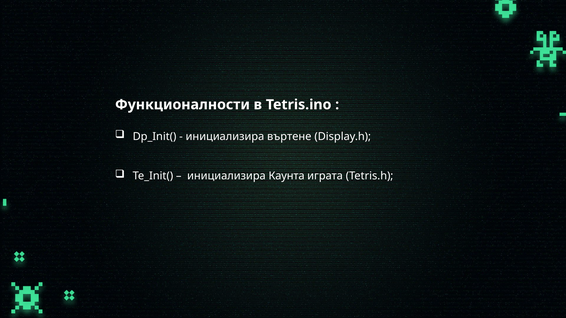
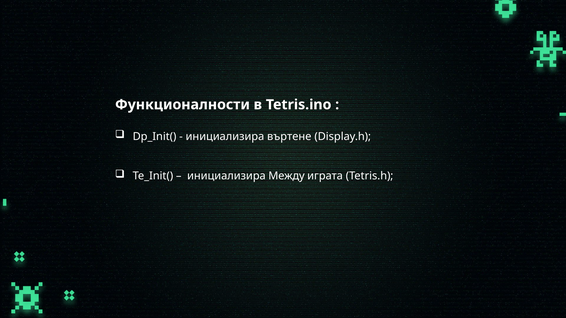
Каунта: Каунта -> Между
